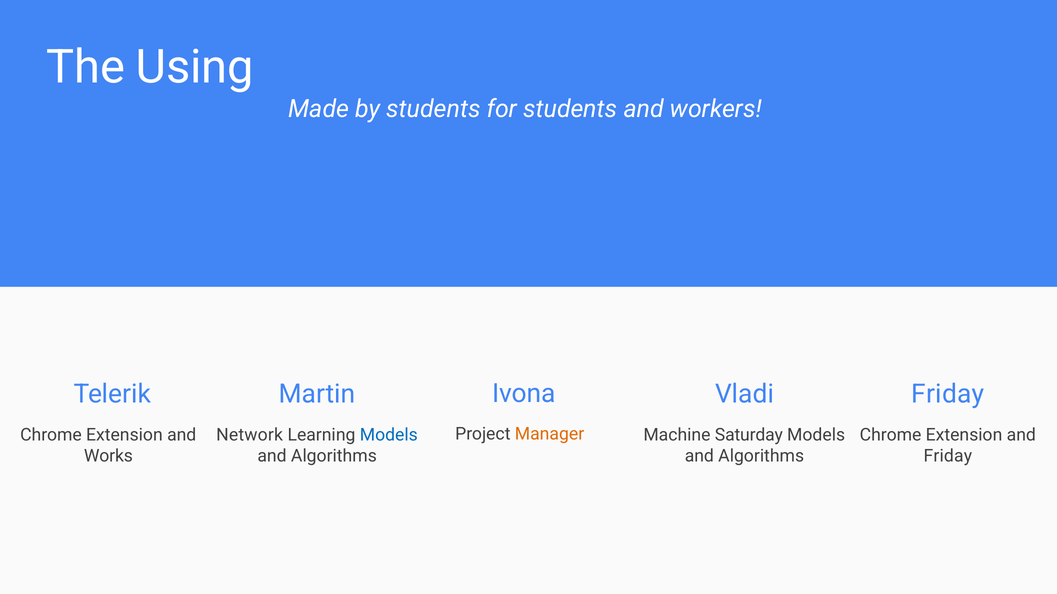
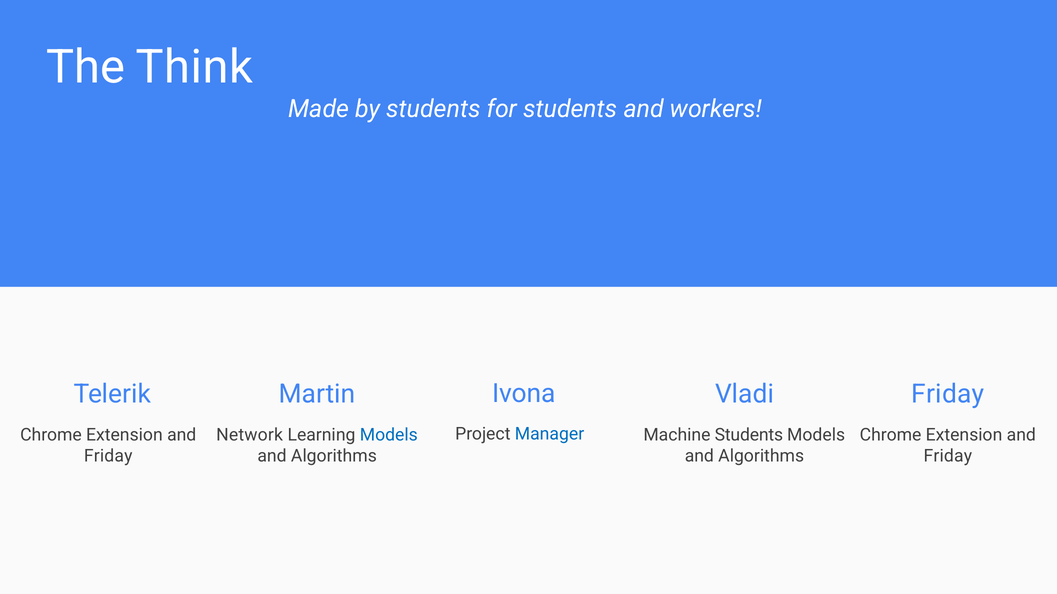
Using: Using -> Think
Manager colour: orange -> blue
Machine Saturday: Saturday -> Students
Works at (108, 456): Works -> Friday
